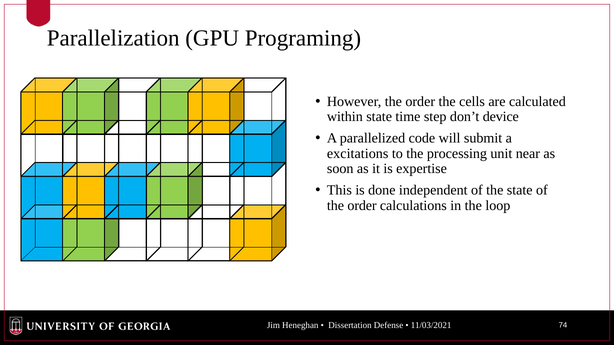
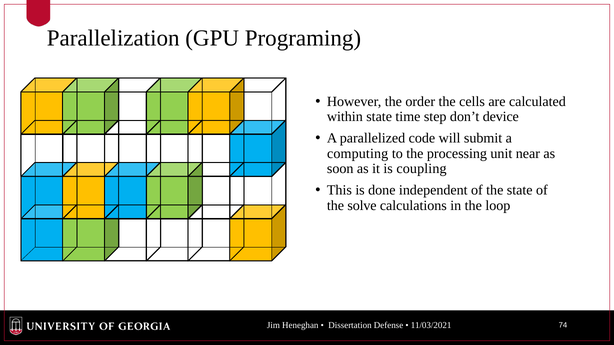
excitations: excitations -> computing
expertise: expertise -> coupling
order at (362, 206): order -> solve
